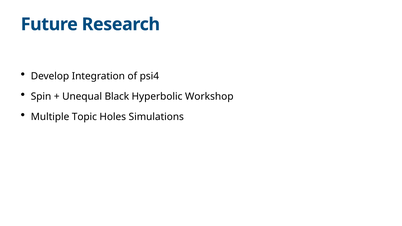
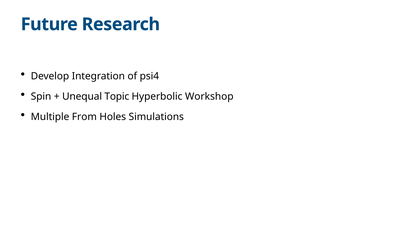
Black: Black -> Topic
Topic: Topic -> From
